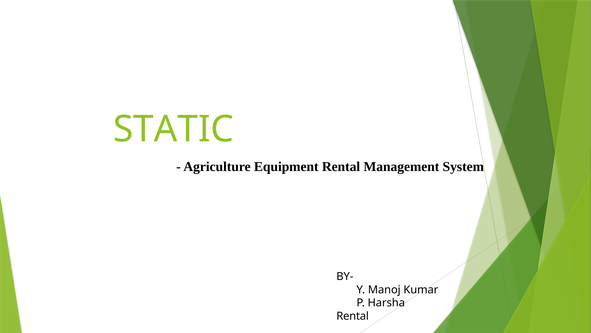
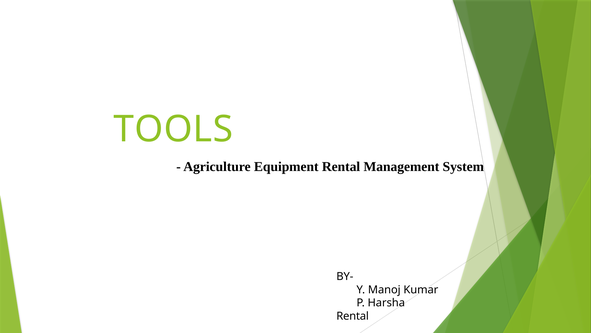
STATIC: STATIC -> TOOLS
